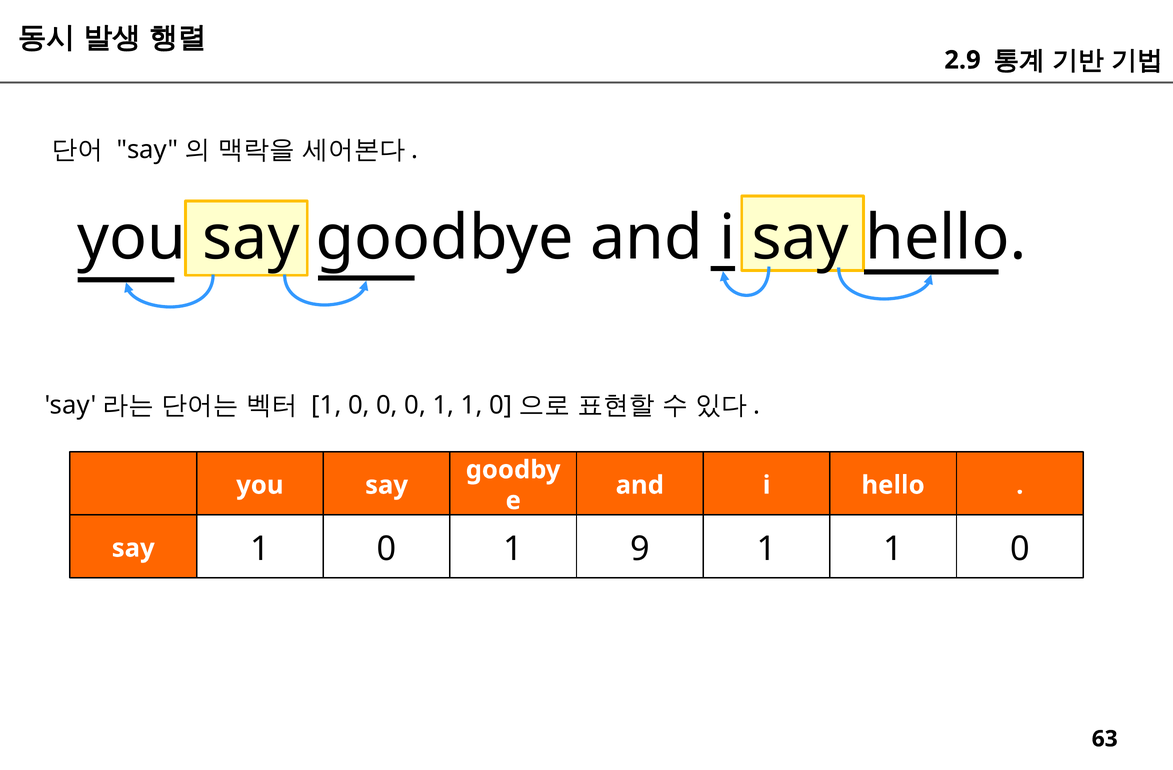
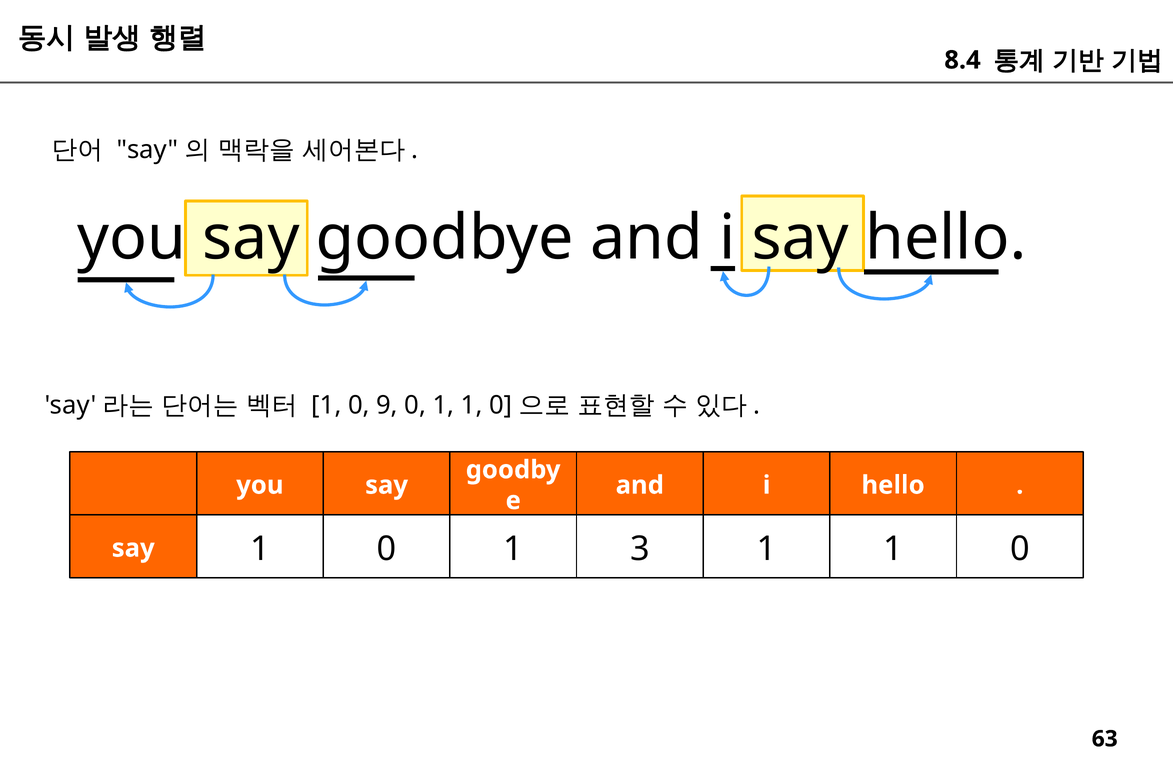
2.9: 2.9 -> 8.4
1 0 0: 0 -> 9
9: 9 -> 3
